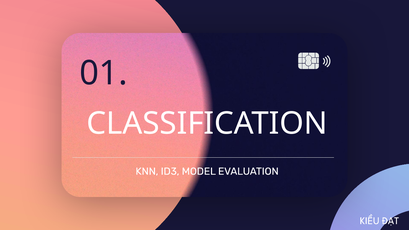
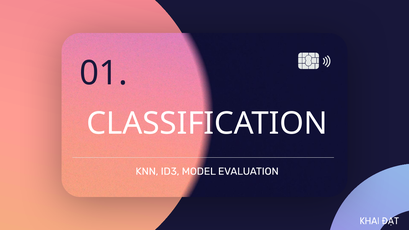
KIỀU: KIỀU -> KHAI
